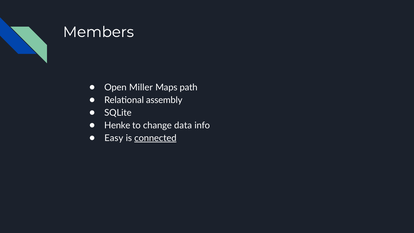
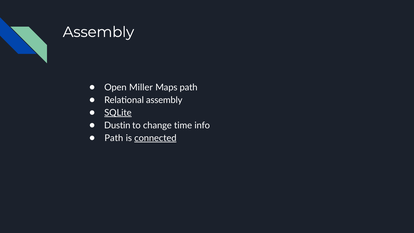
Members at (98, 32): Members -> Assembly
SQLite underline: none -> present
Henke: Henke -> Dustin
data: data -> time
Easy at (114, 138): Easy -> Path
